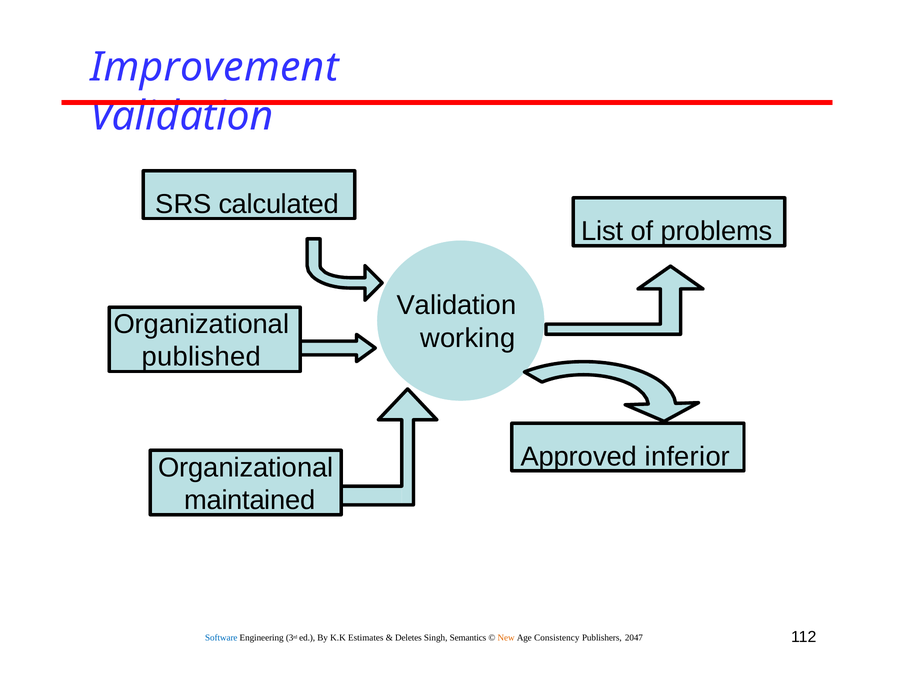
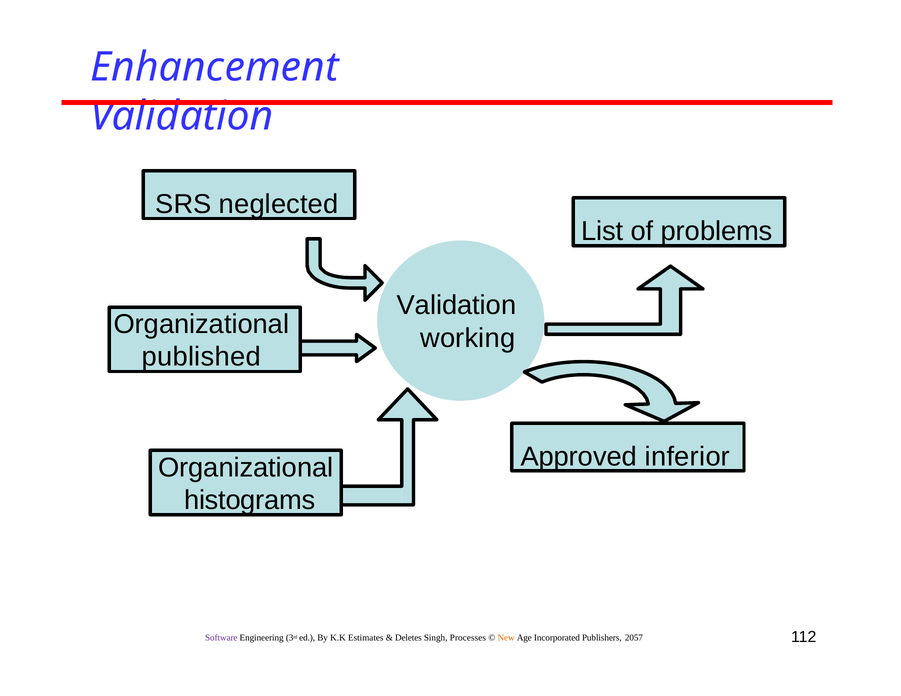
Improvement: Improvement -> Enhancement
calculated: calculated -> neglected
maintained: maintained -> histograms
Software colour: blue -> purple
Semantics: Semantics -> Processes
Consistency: Consistency -> Incorporated
2047: 2047 -> 2057
